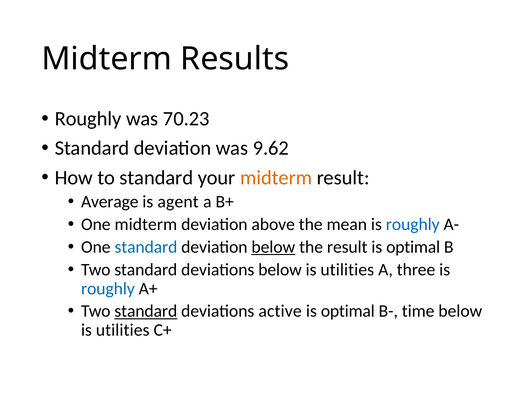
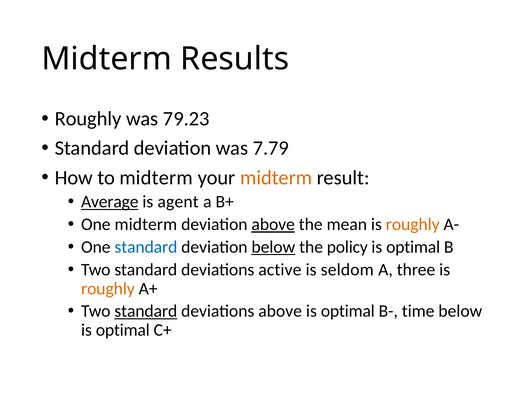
70.23: 70.23 -> 79.23
9.62: 9.62 -> 7.79
to standard: standard -> midterm
Average underline: none -> present
above at (273, 225) underline: none -> present
roughly at (413, 225) colour: blue -> orange
the result: result -> policy
deviations below: below -> active
utilities at (347, 270): utilities -> seldom
roughly at (108, 289) colour: blue -> orange
deviations active: active -> above
utilities at (123, 330): utilities -> optimal
